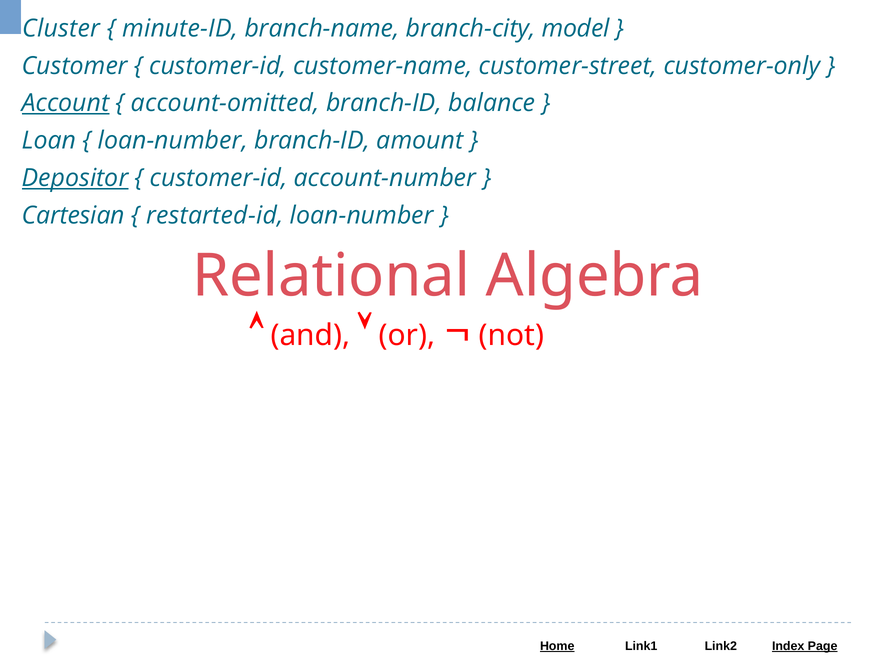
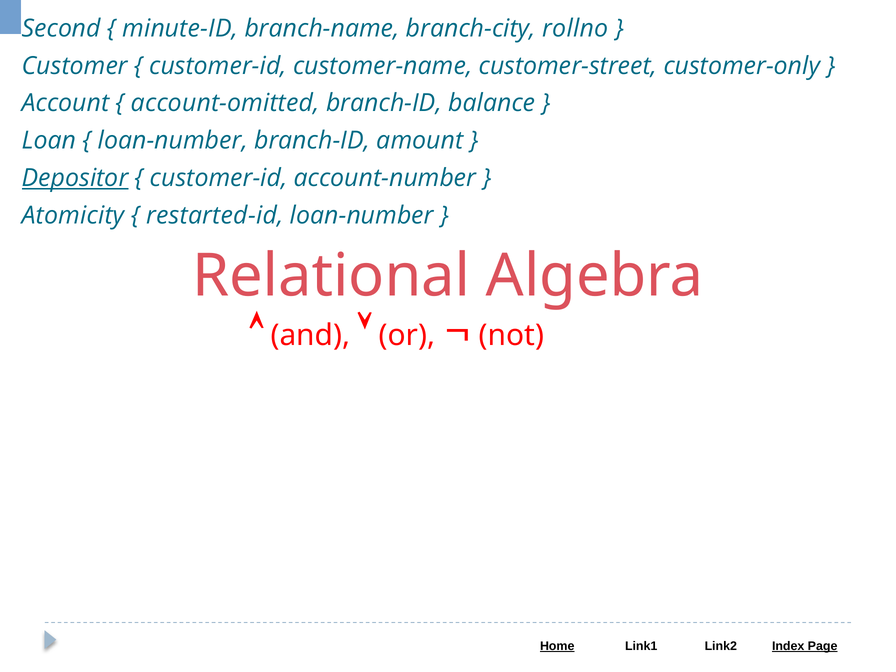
Cluster: Cluster -> Second
model: model -> rollno
Account underline: present -> none
Cartesian: Cartesian -> Atomicity
